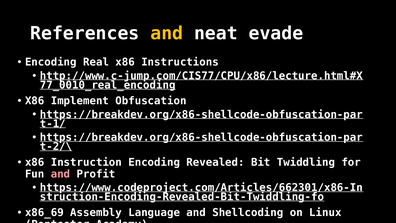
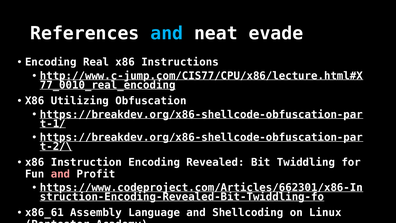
and at (167, 33) colour: yellow -> light blue
Implement: Implement -> Utilizing
x86_69: x86_69 -> x86_61
